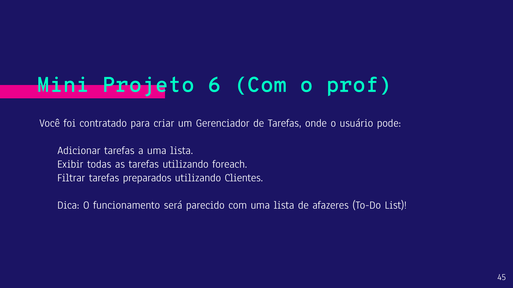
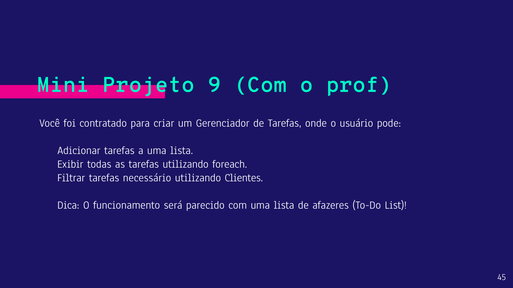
6: 6 -> 9
preparados: preparados -> necessário
